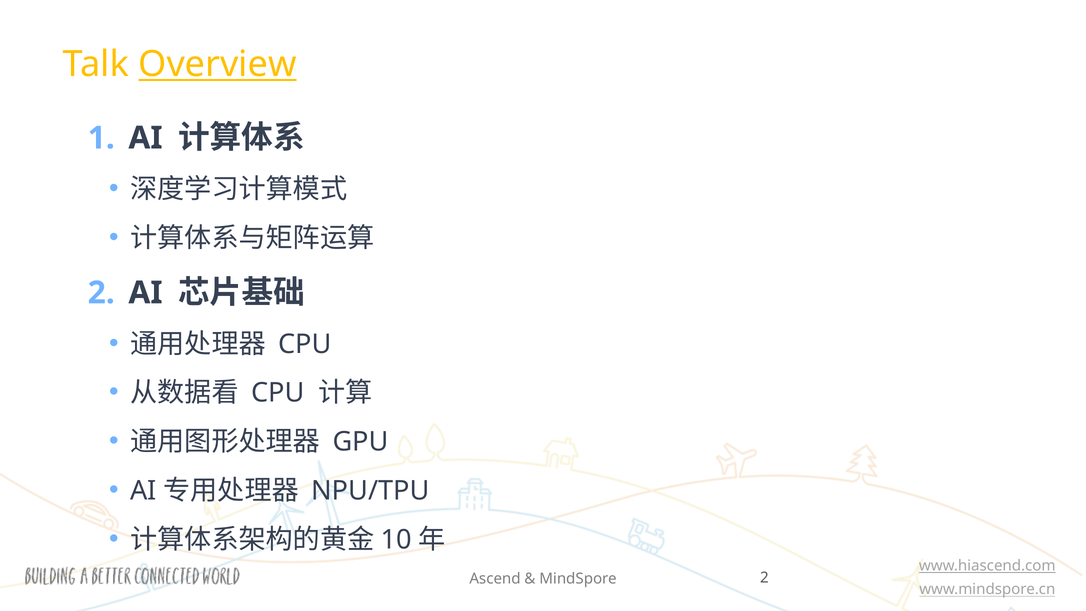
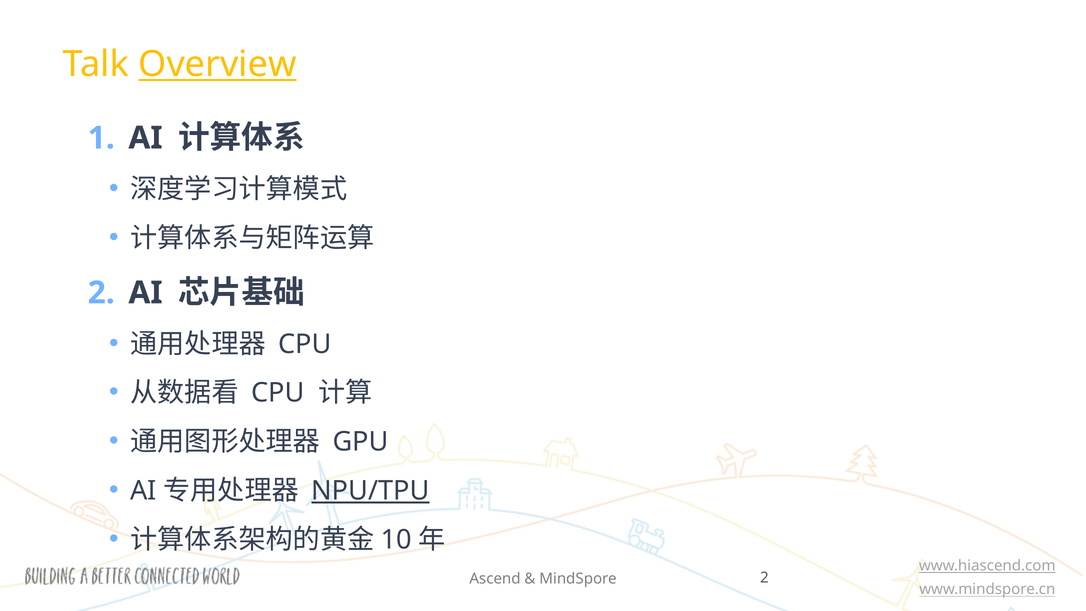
NPU/TPU underline: none -> present
